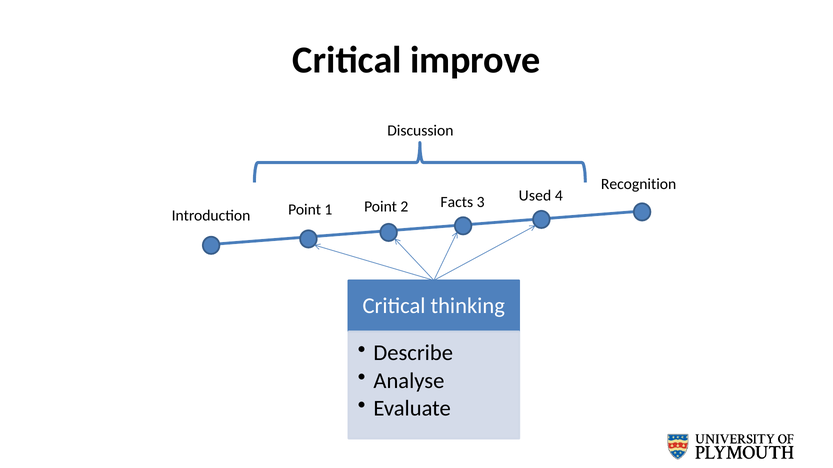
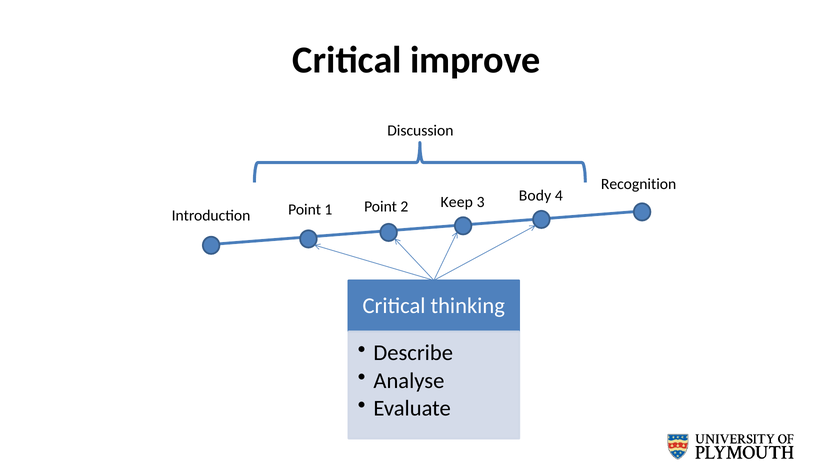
Used: Used -> Body
Facts: Facts -> Keep
